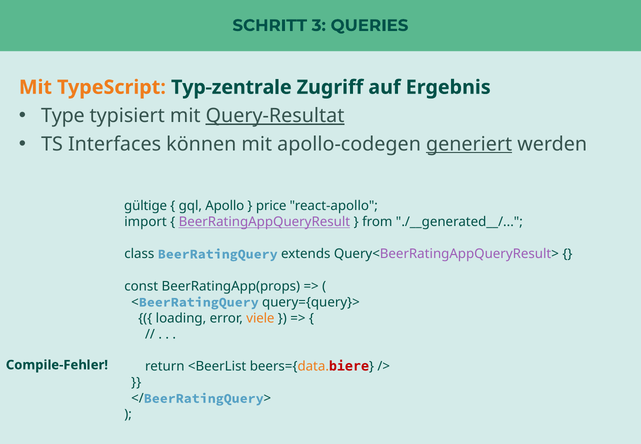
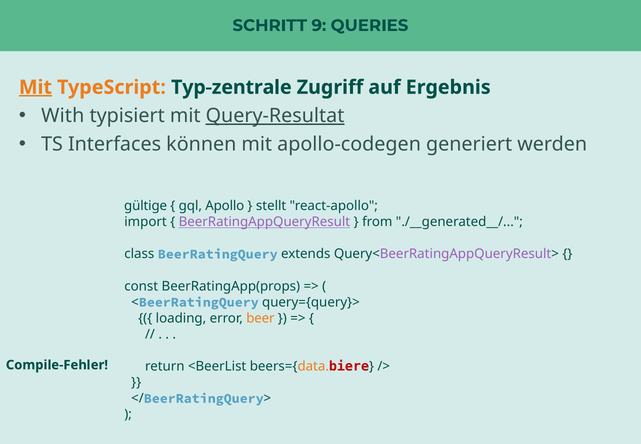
3: 3 -> 9
Mit at (35, 87) underline: none -> present
Type: Type -> With
generiert underline: present -> none
price: price -> stellt
viele: viele -> beer
